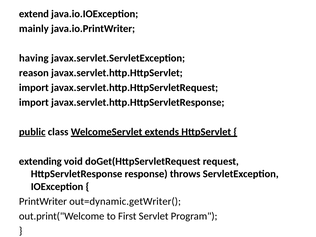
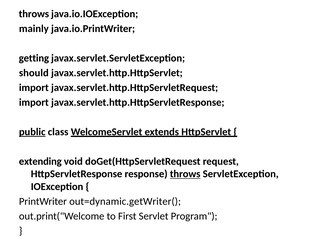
extend at (34, 14): extend -> throws
having: having -> getting
reason: reason -> should
throws at (185, 174) underline: none -> present
